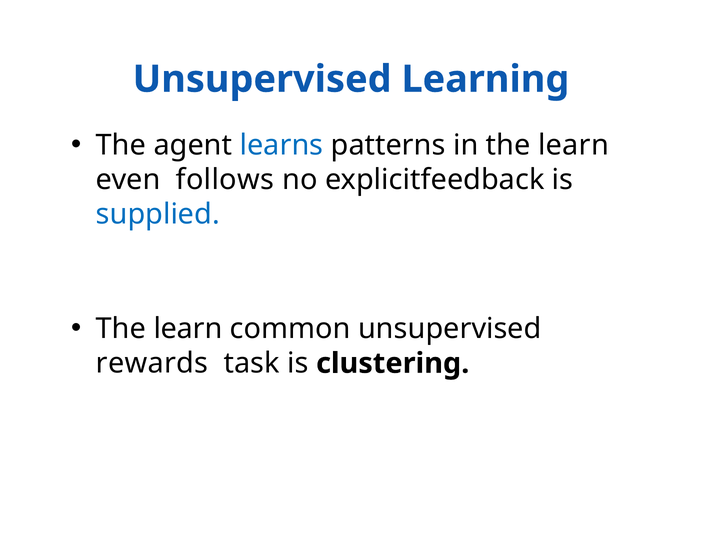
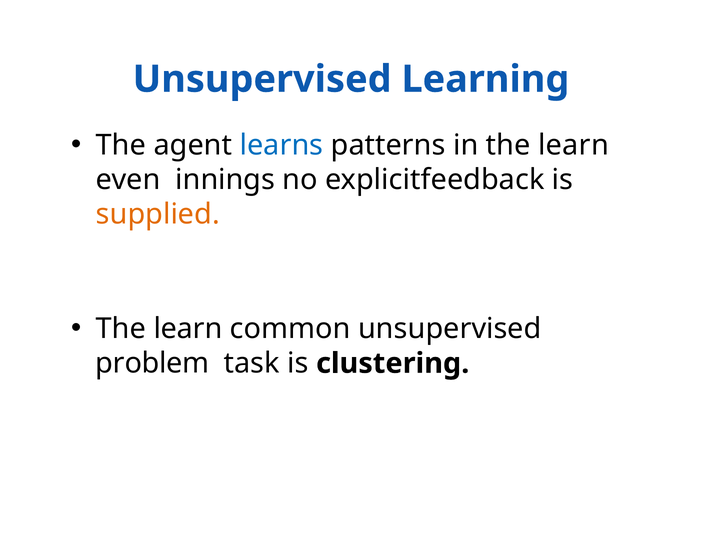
follows: follows -> innings
supplied colour: blue -> orange
rewards: rewards -> problem
